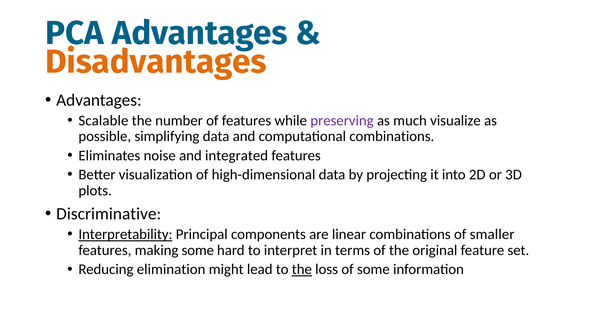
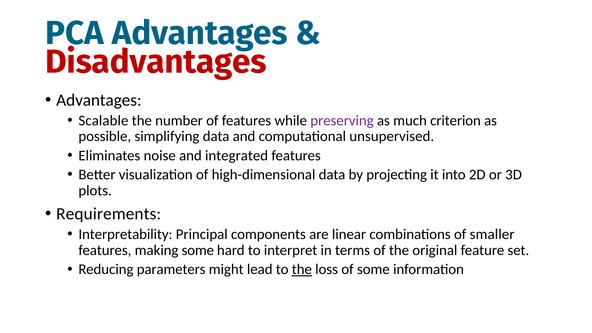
Disadvantages colour: orange -> red
visualize: visualize -> criterion
computational combinations: combinations -> unsupervised
Discriminative: Discriminative -> Requirements
Interpretability underline: present -> none
elimination: elimination -> parameters
